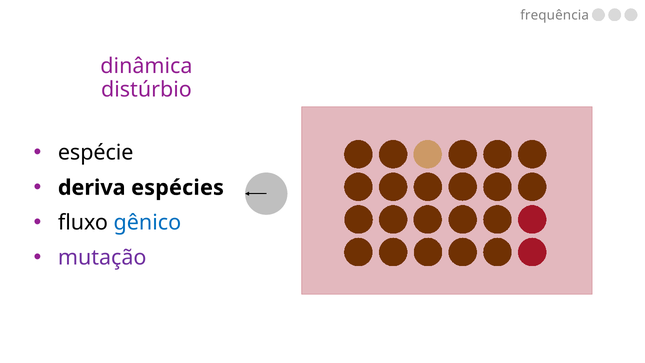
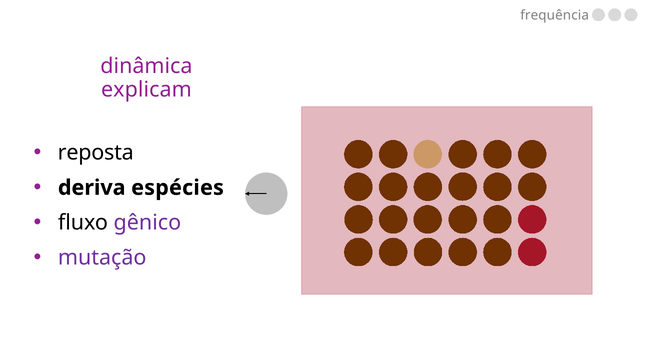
distúrbio: distúrbio -> explicam
espécie: espécie -> reposta
gênico colour: blue -> purple
